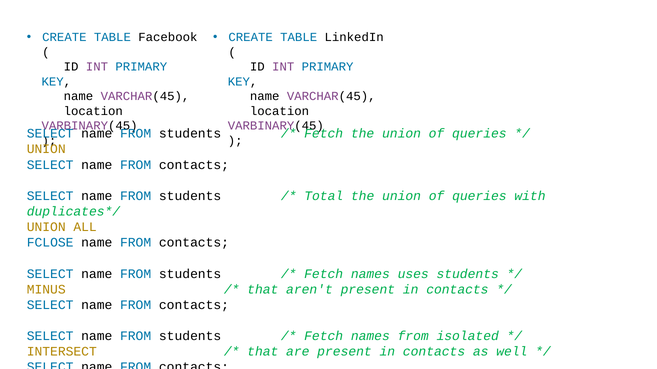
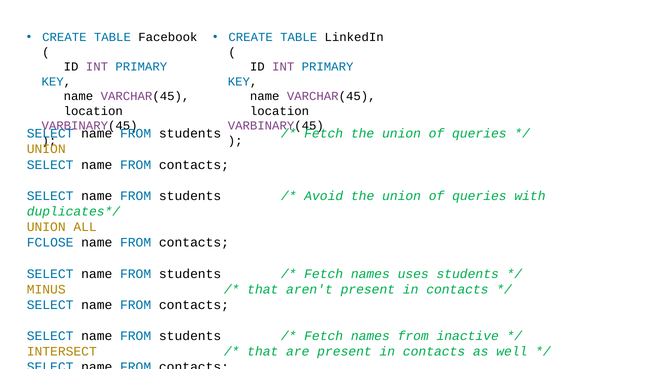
Total: Total -> Avoid
isolated: isolated -> inactive
